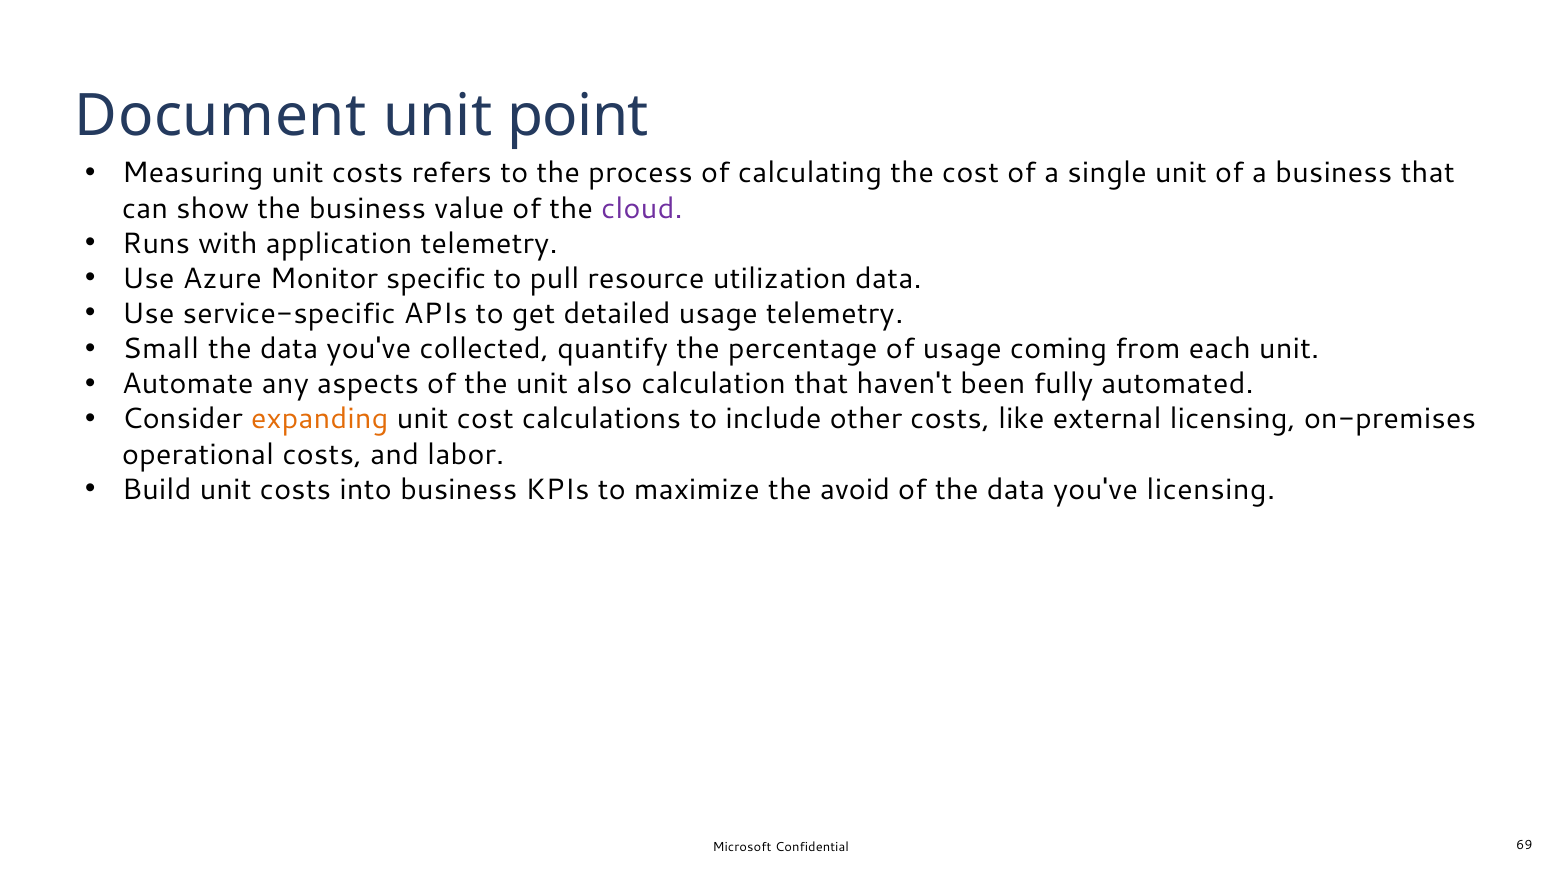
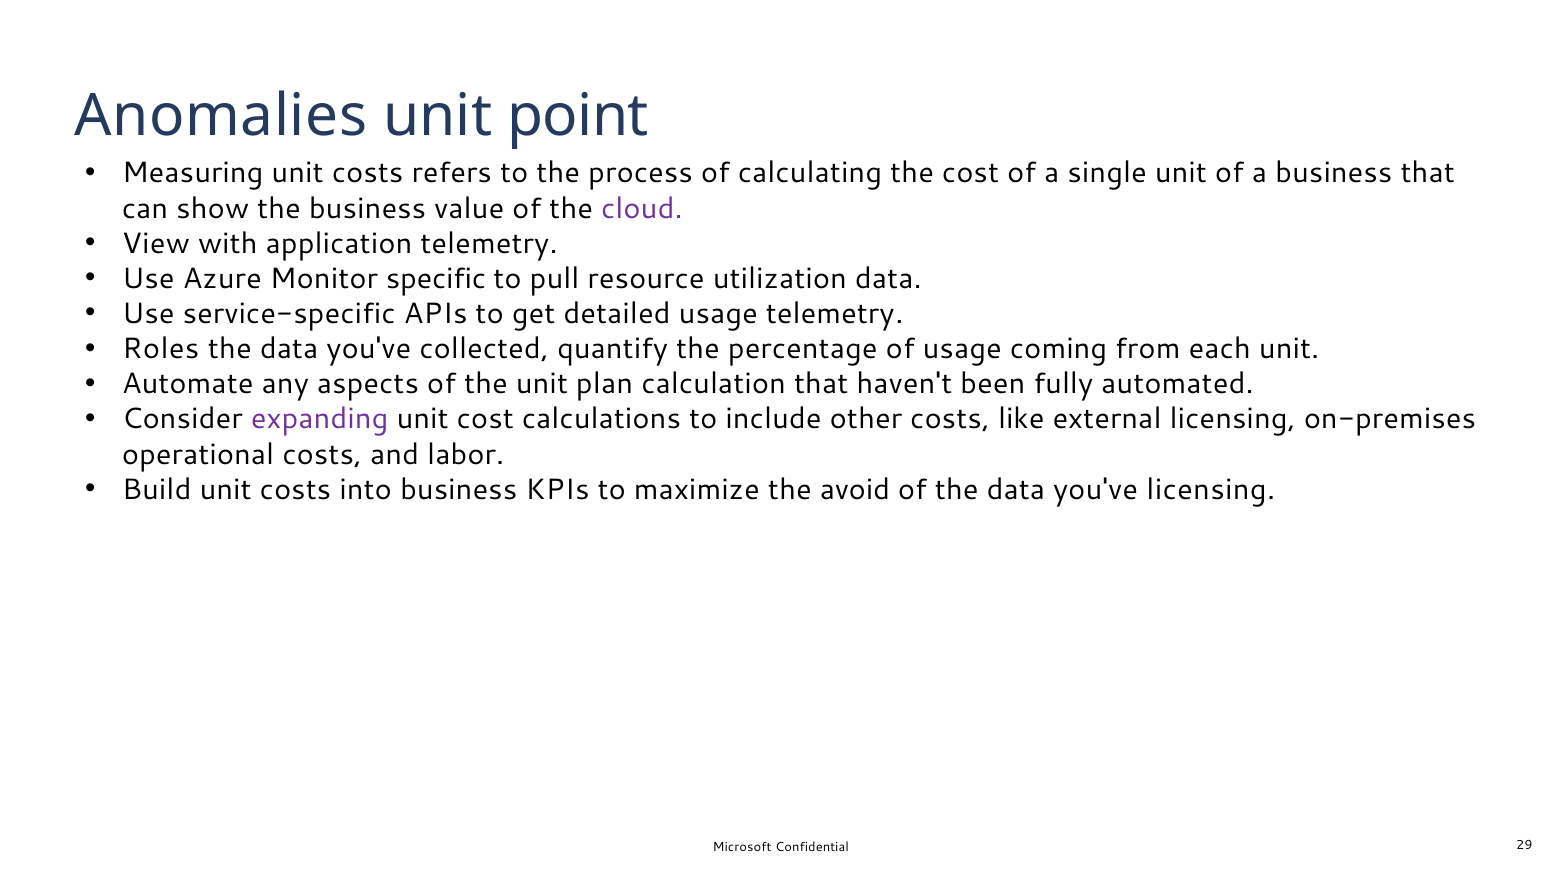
Document: Document -> Anomalies
Runs: Runs -> View
Small: Small -> Roles
also: also -> plan
expanding colour: orange -> purple
69: 69 -> 29
